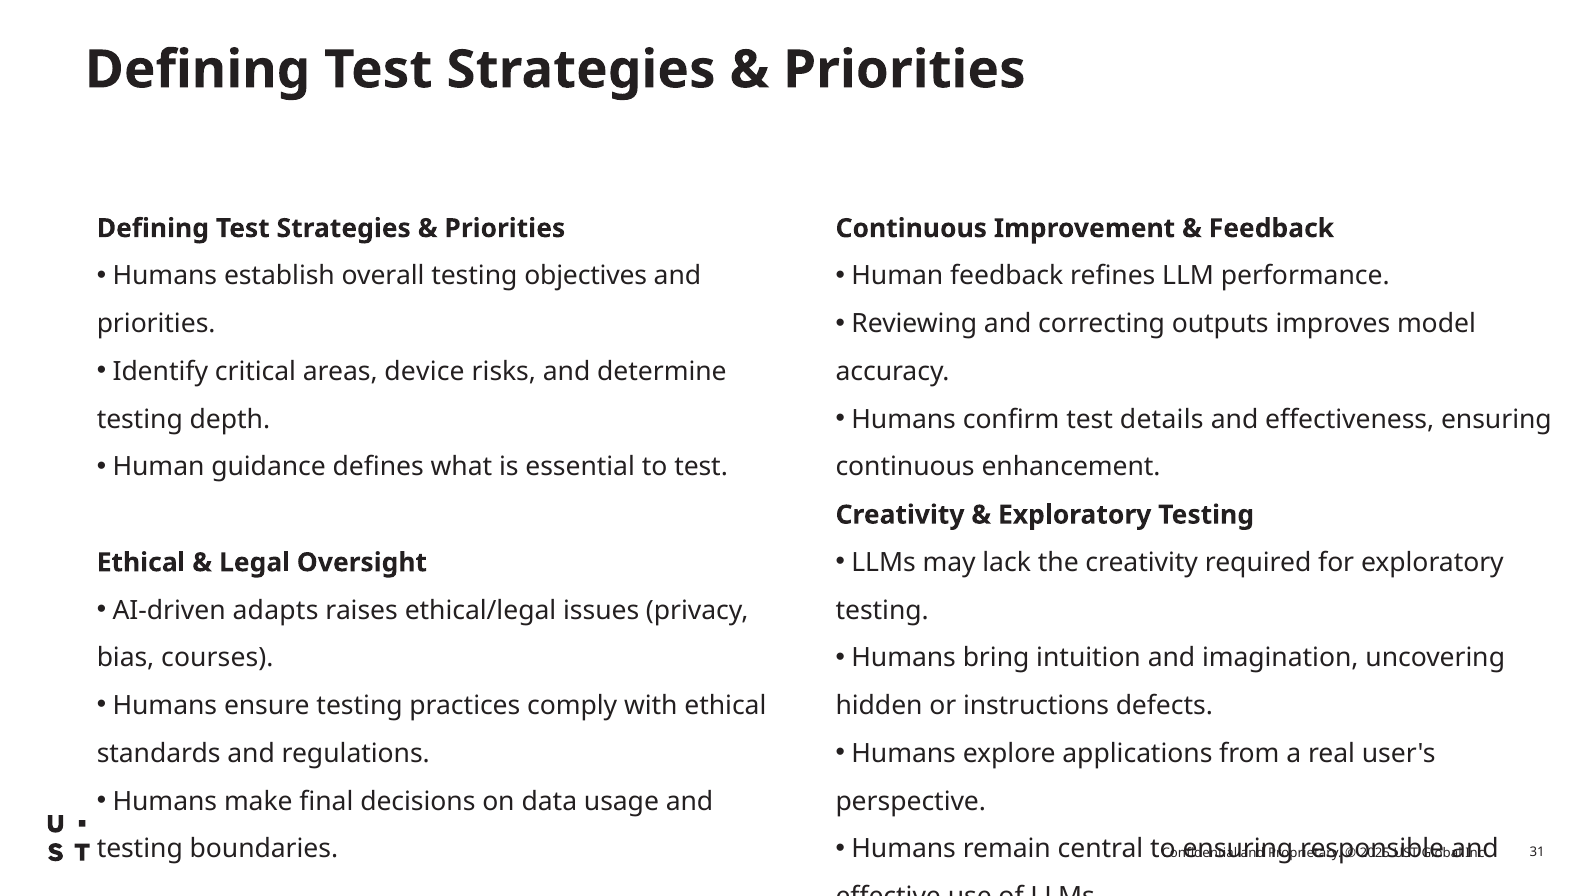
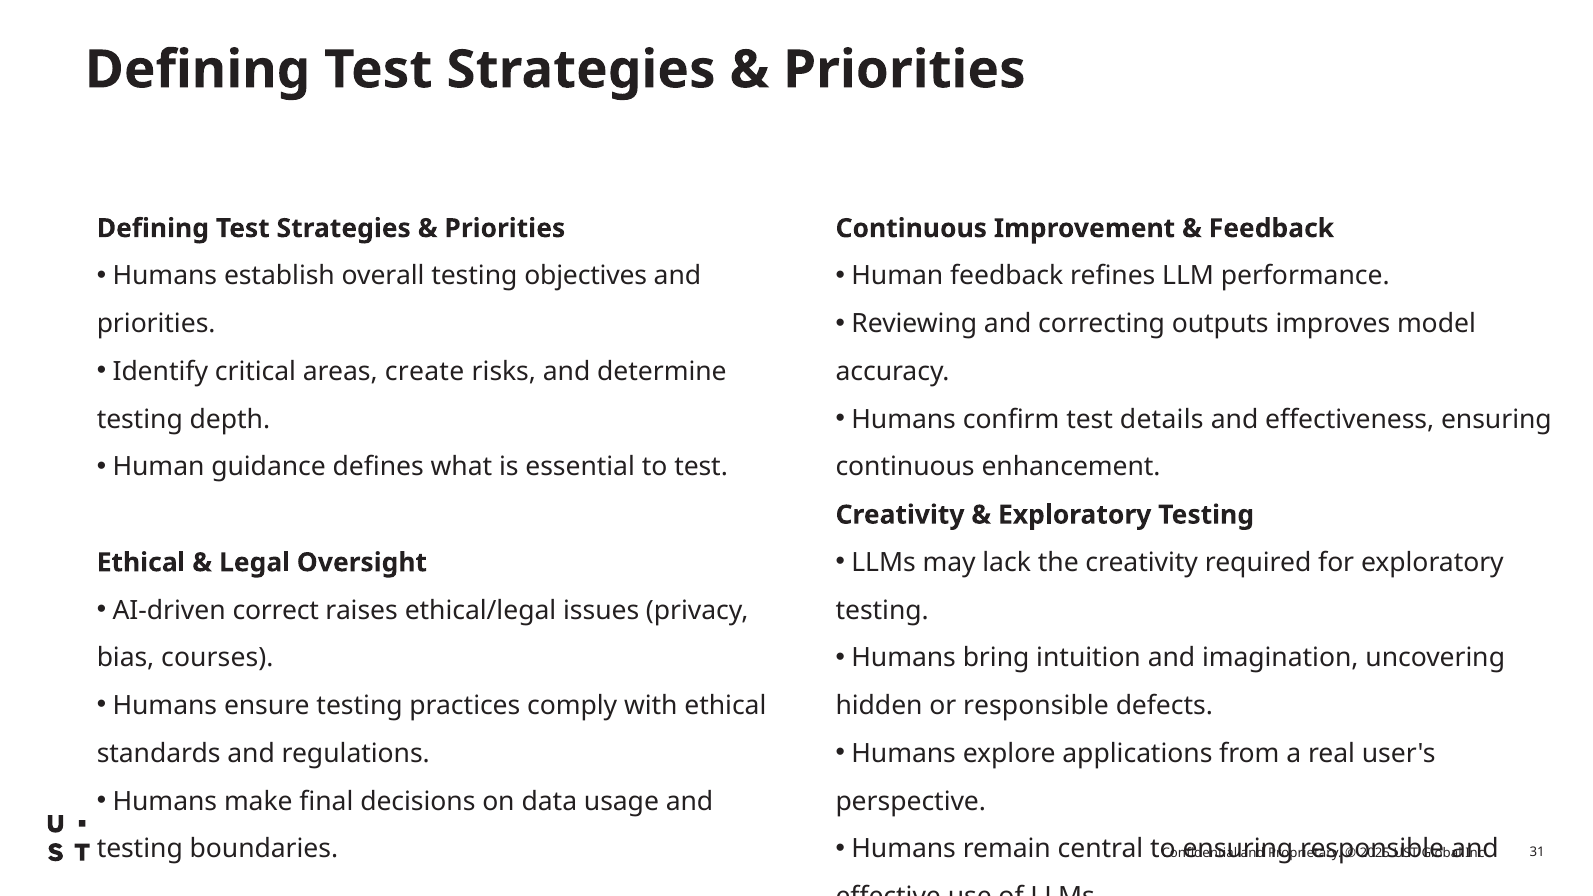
device: device -> create
adapts: adapts -> correct
or instructions: instructions -> responsible
